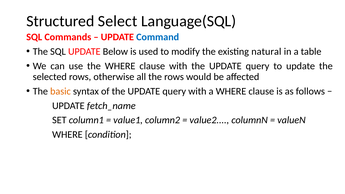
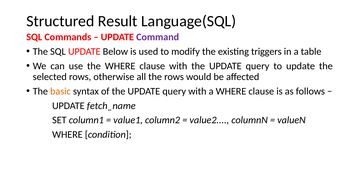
Select: Select -> Result
Command colour: blue -> purple
natural: natural -> triggers
